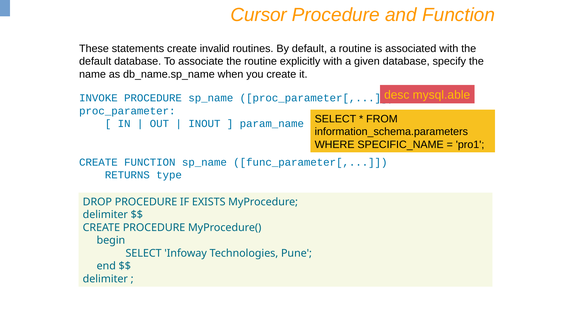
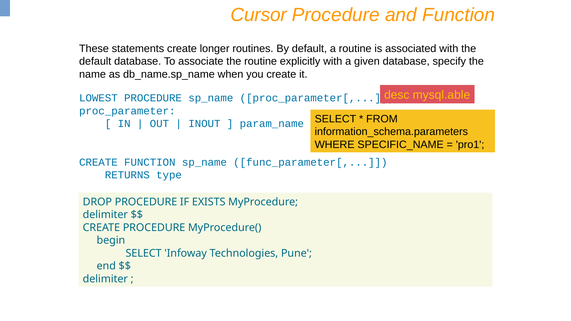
invalid: invalid -> longer
INVOKE: INVOKE -> LOWEST
